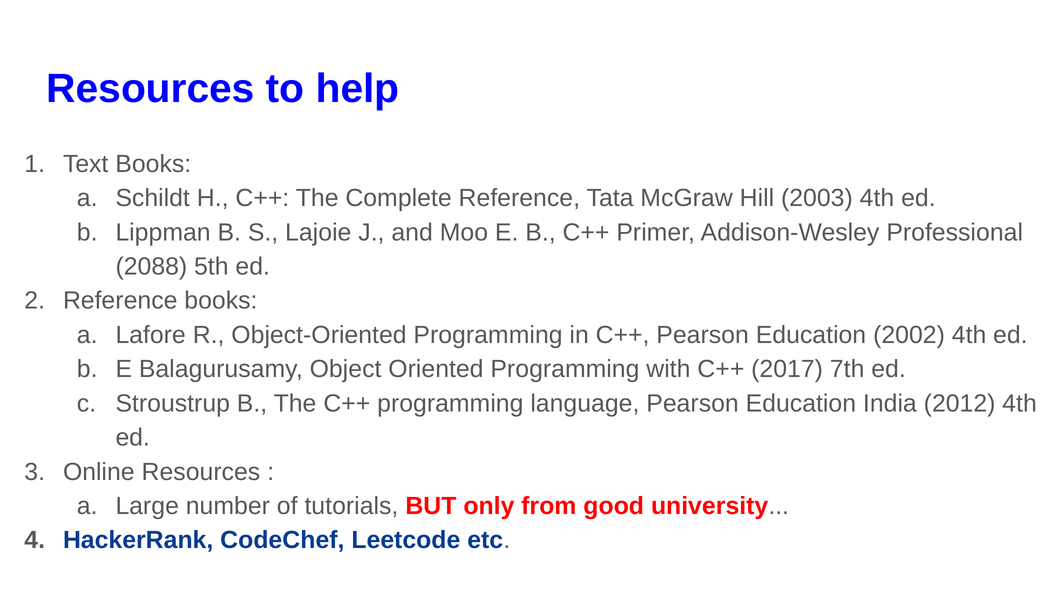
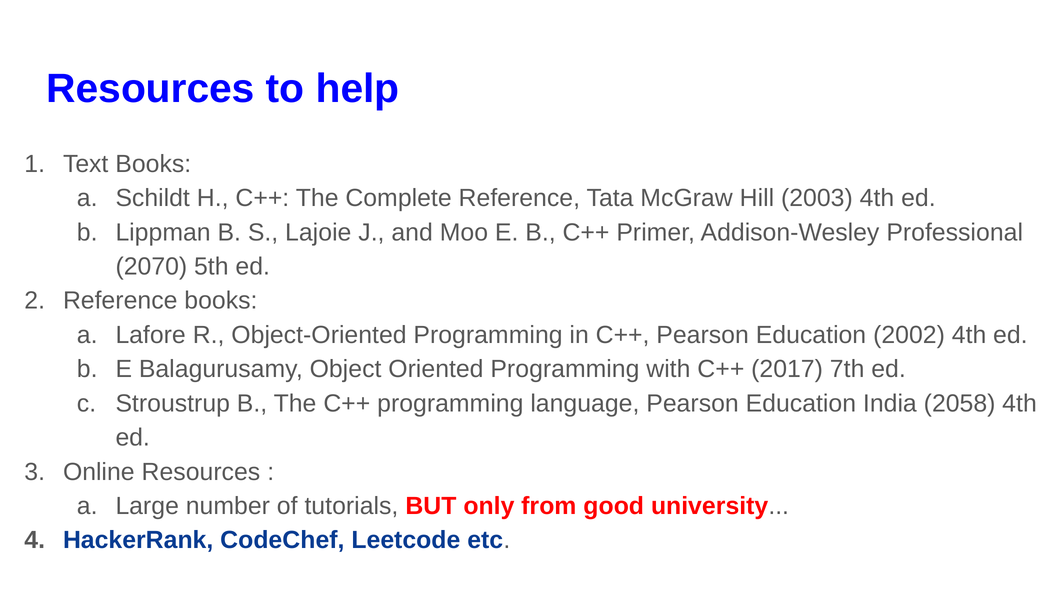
2088: 2088 -> 2070
2012: 2012 -> 2058
